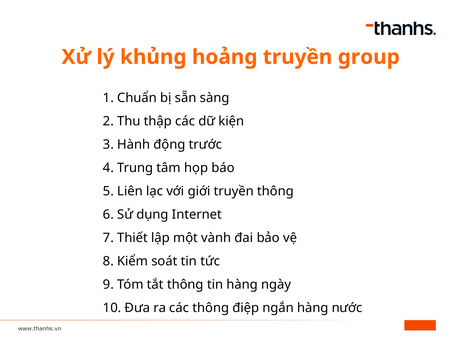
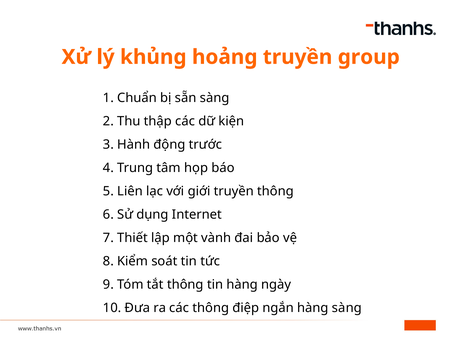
hàng nước: nước -> sàng
